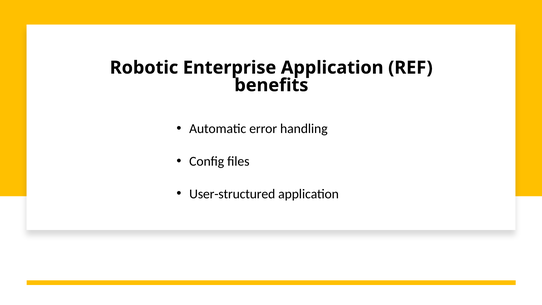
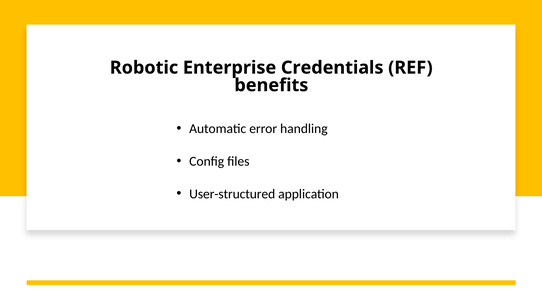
Enterprise Application: Application -> Credentials
